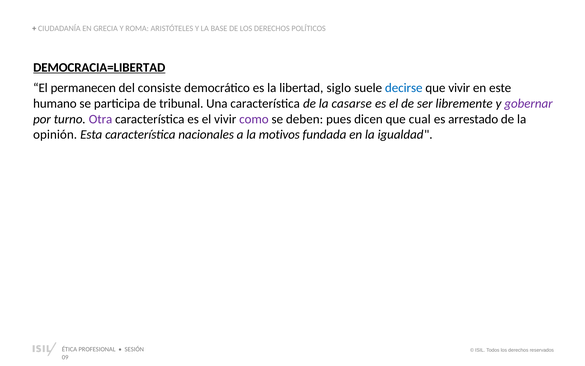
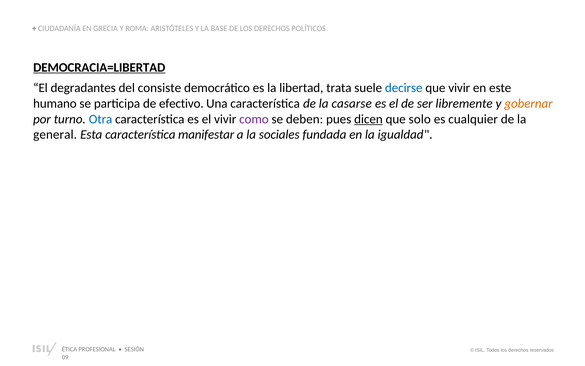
permanecen: permanecen -> degradantes
siglo: siglo -> trata
tribunal: tribunal -> efectivo
gobernar colour: purple -> orange
Otra colour: purple -> blue
dicen underline: none -> present
cual: cual -> solo
arrestado: arrestado -> cualquier
opinión: opinión -> general
nacionales: nacionales -> manifestar
motivos: motivos -> sociales
